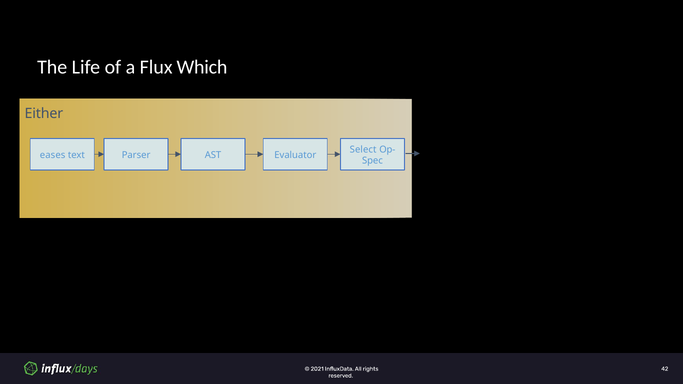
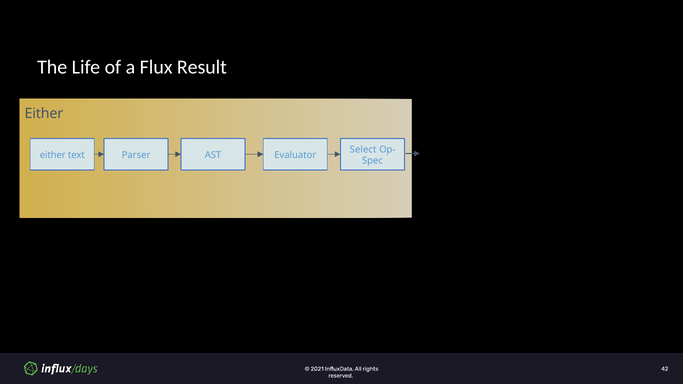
Which: Which -> Result
eases at (53, 155): eases -> either
